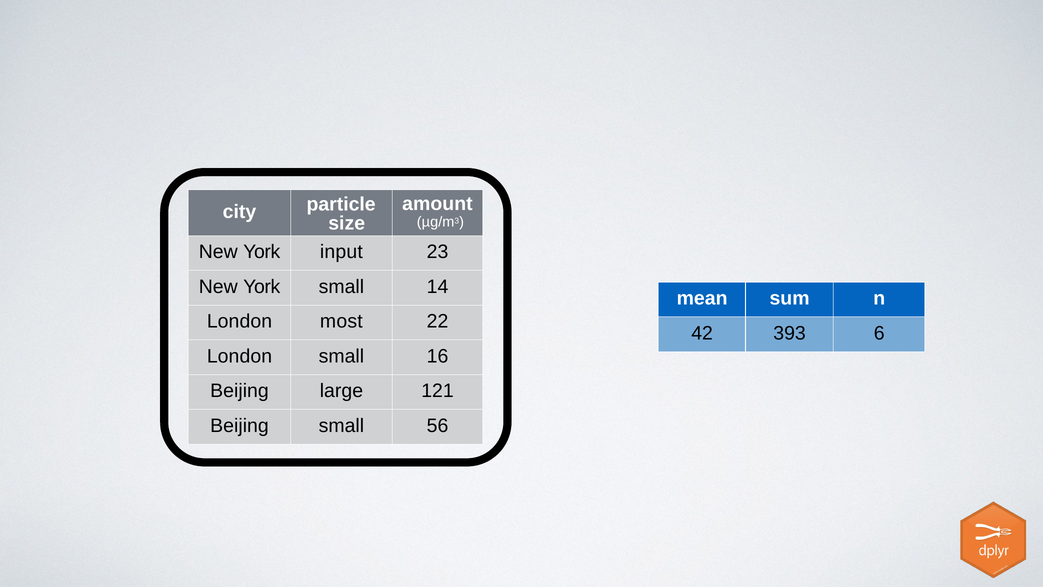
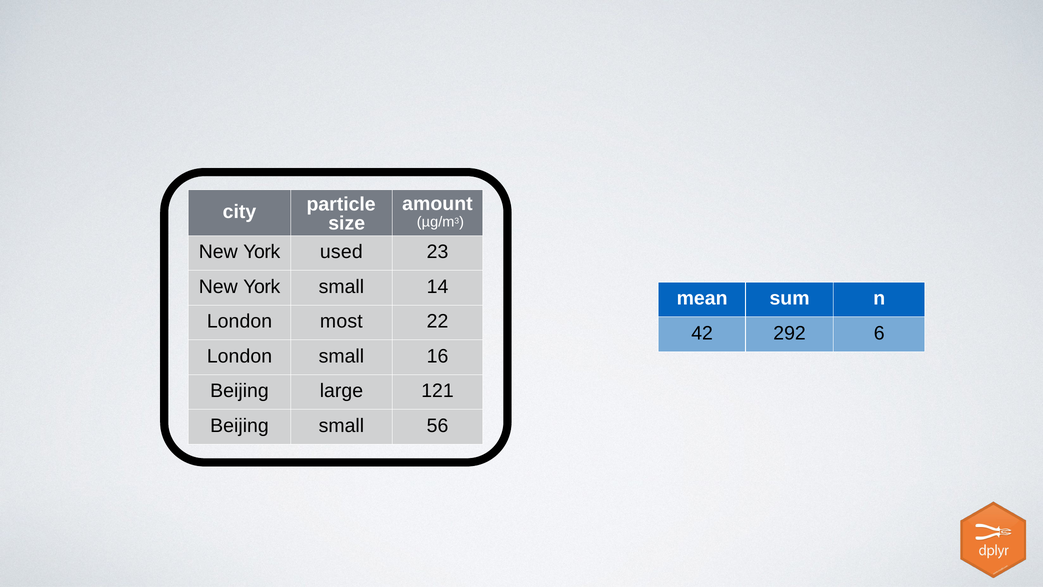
input: input -> used
393: 393 -> 292
